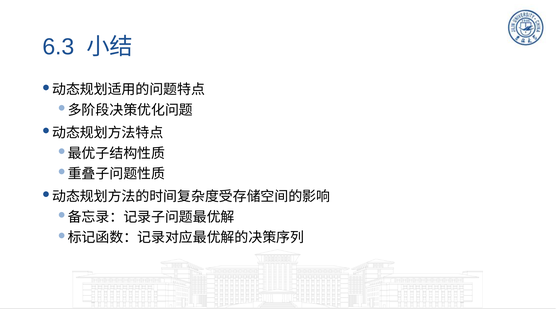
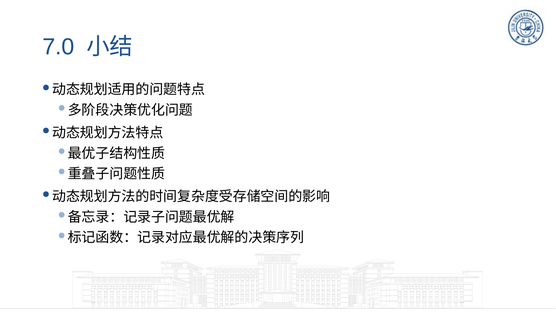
6.3: 6.3 -> 7.0
